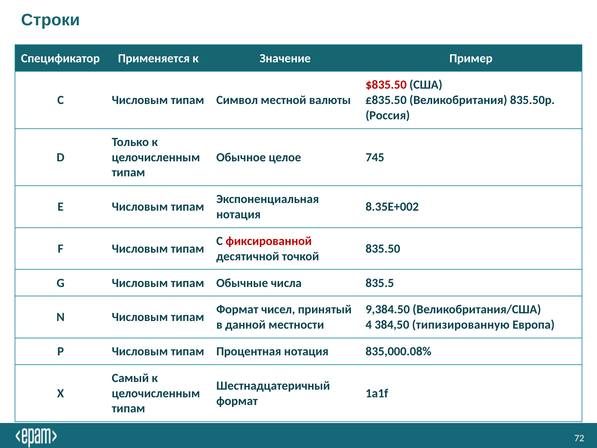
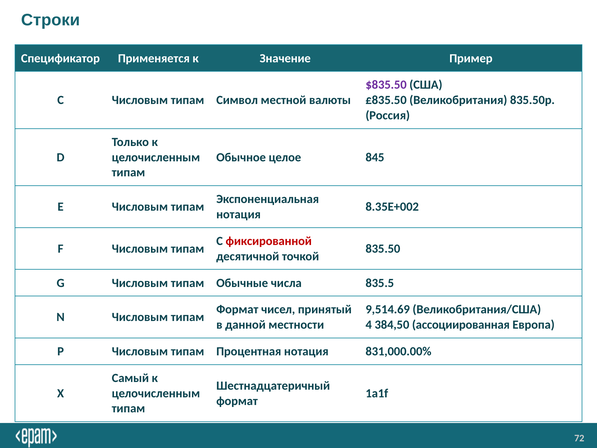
$835.50 colour: red -> purple
745: 745 -> 845
9,384.50: 9,384.50 -> 9,514.69
типизированную: типизированную -> ассоциированная
835,000.08%: 835,000.08% -> 831,000.00%
